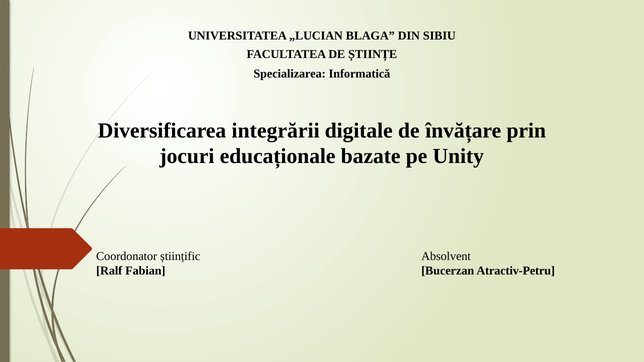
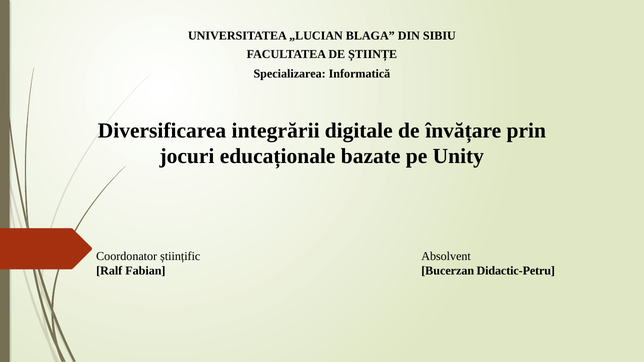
Atractiv-Petru: Atractiv-Petru -> Didactic-Petru
